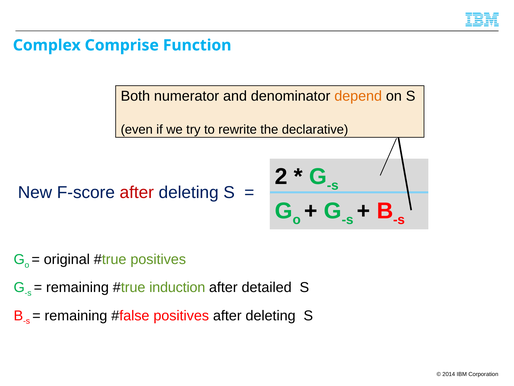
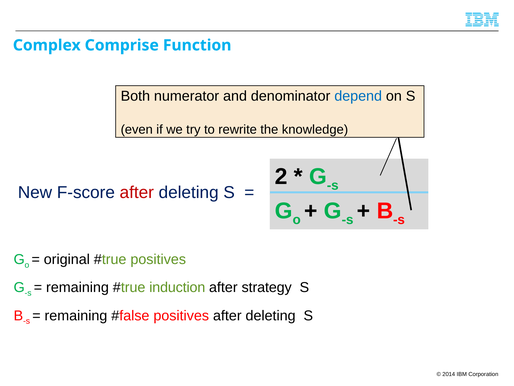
depend colour: orange -> blue
declarative: declarative -> knowledge
detailed: detailed -> strategy
